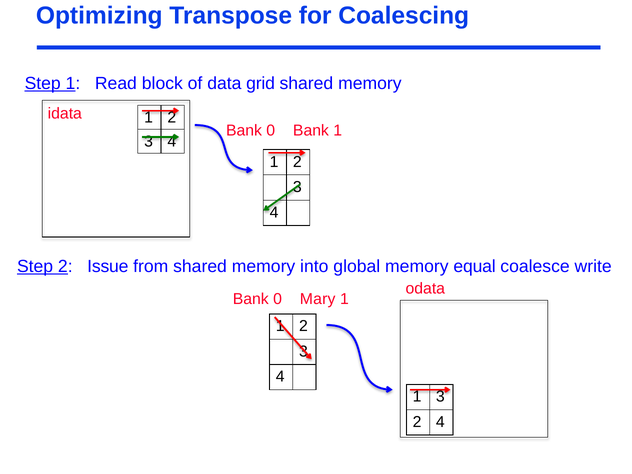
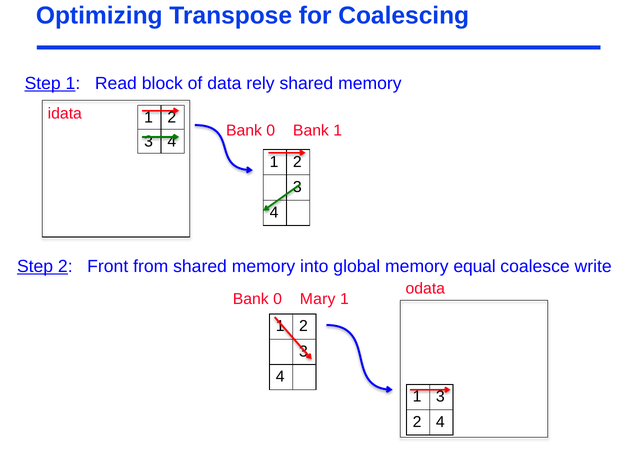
grid: grid -> rely
Issue: Issue -> Front
